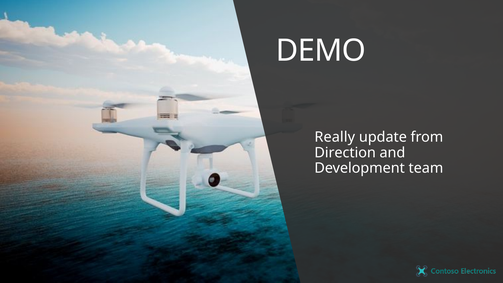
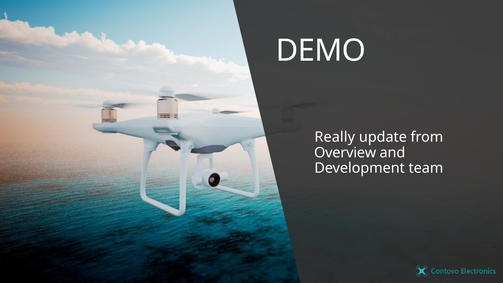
Direction: Direction -> Overview
